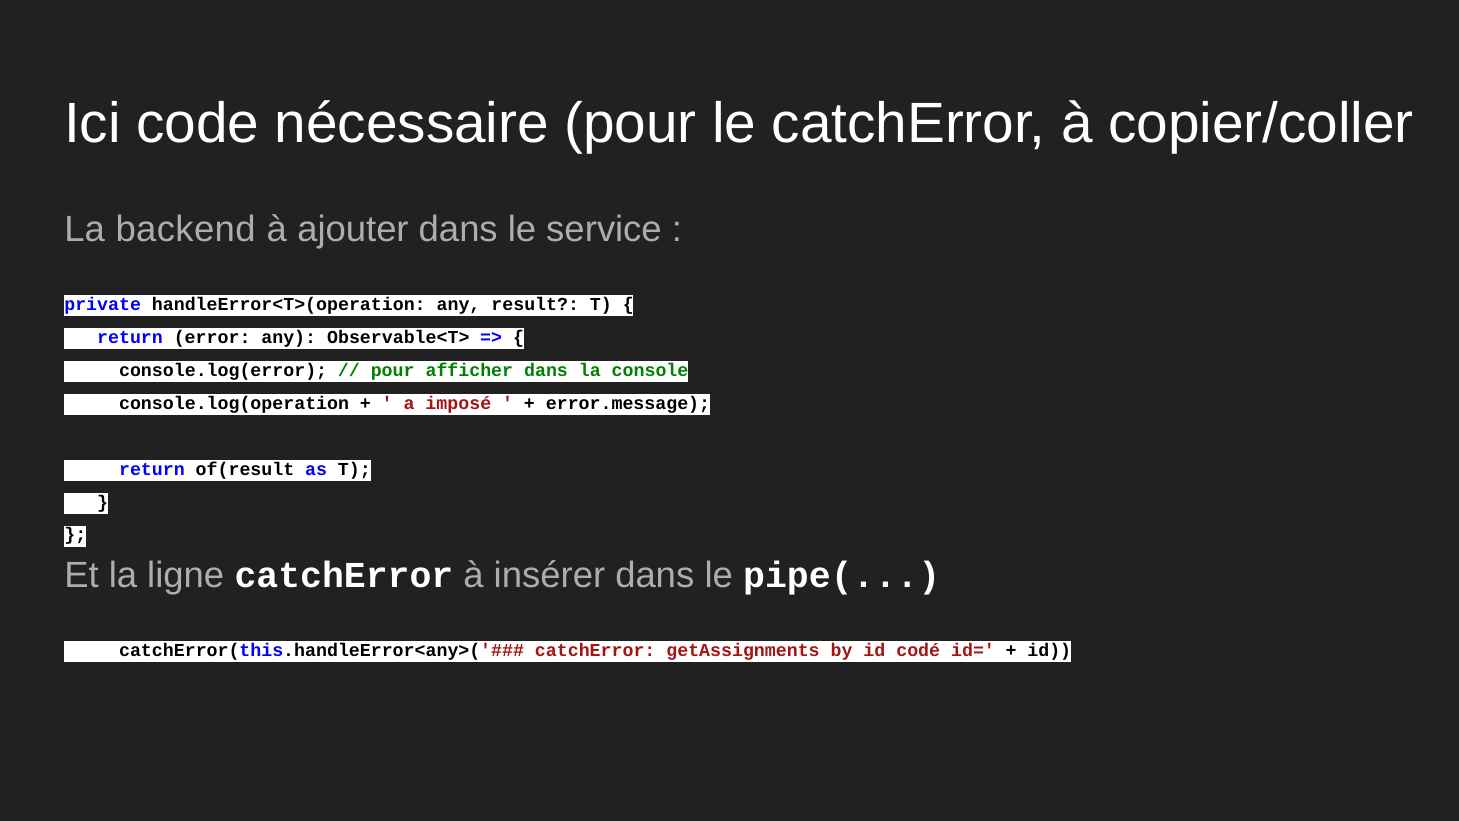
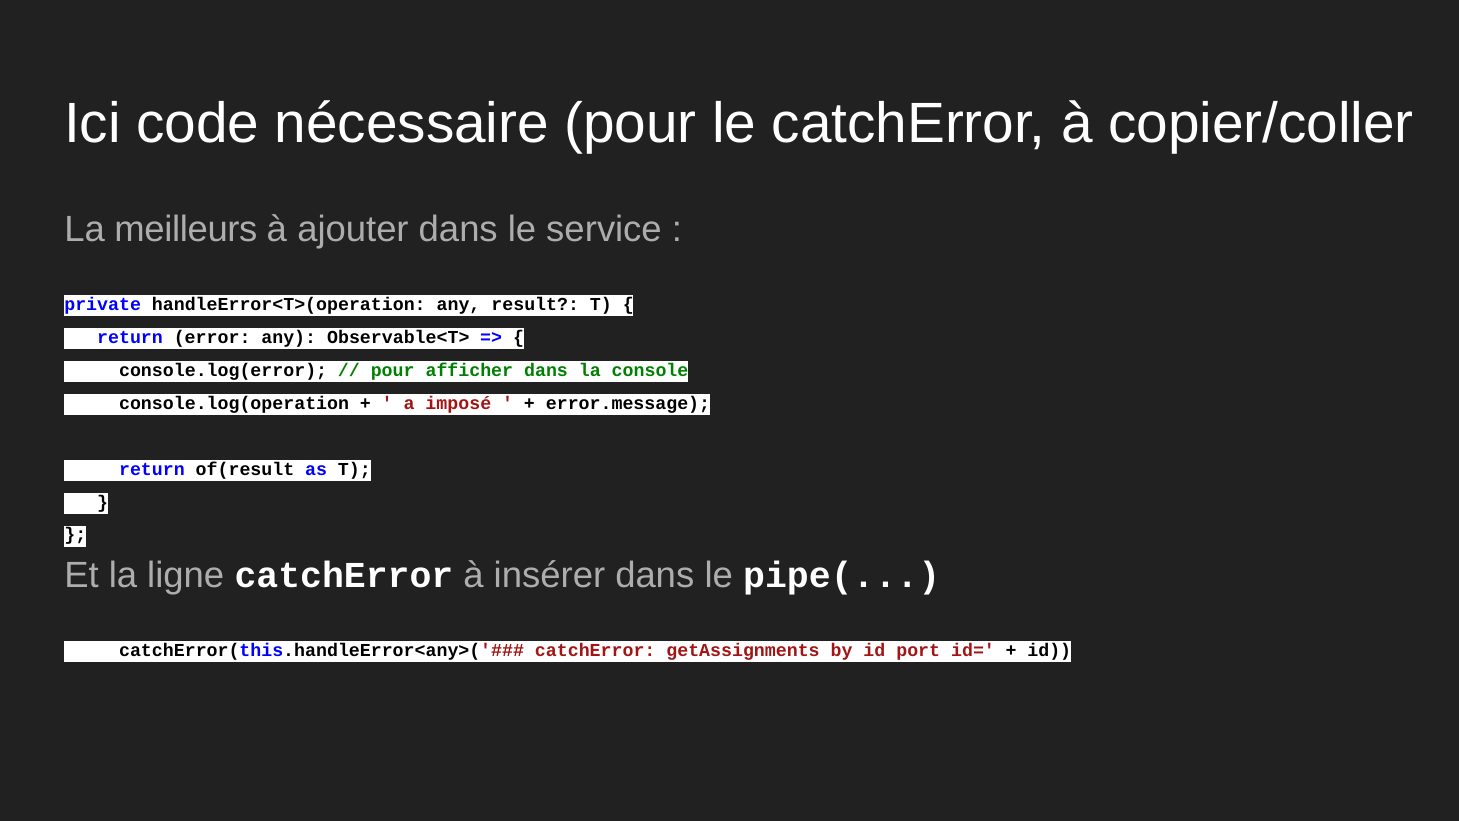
backend: backend -> meilleurs
codé: codé -> port
